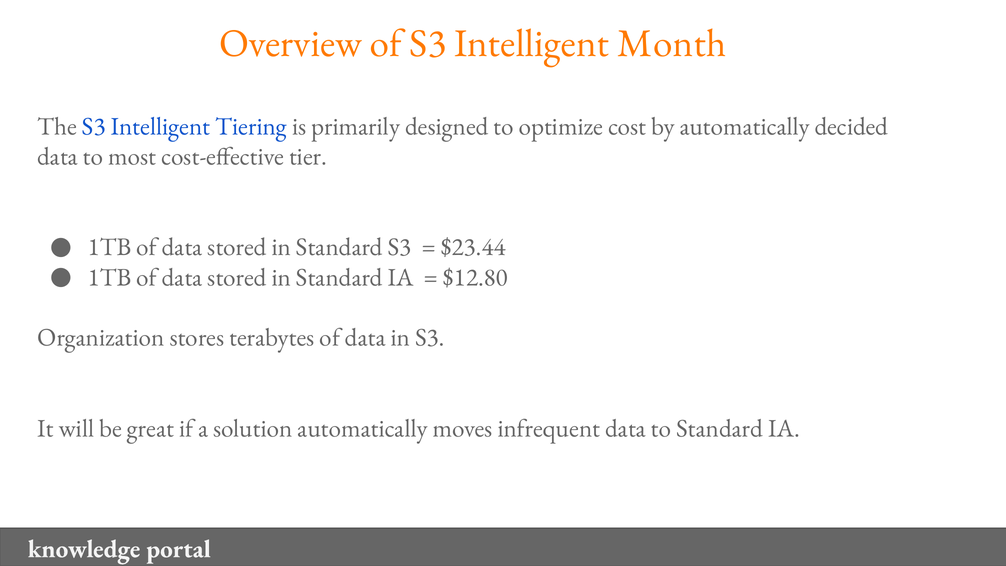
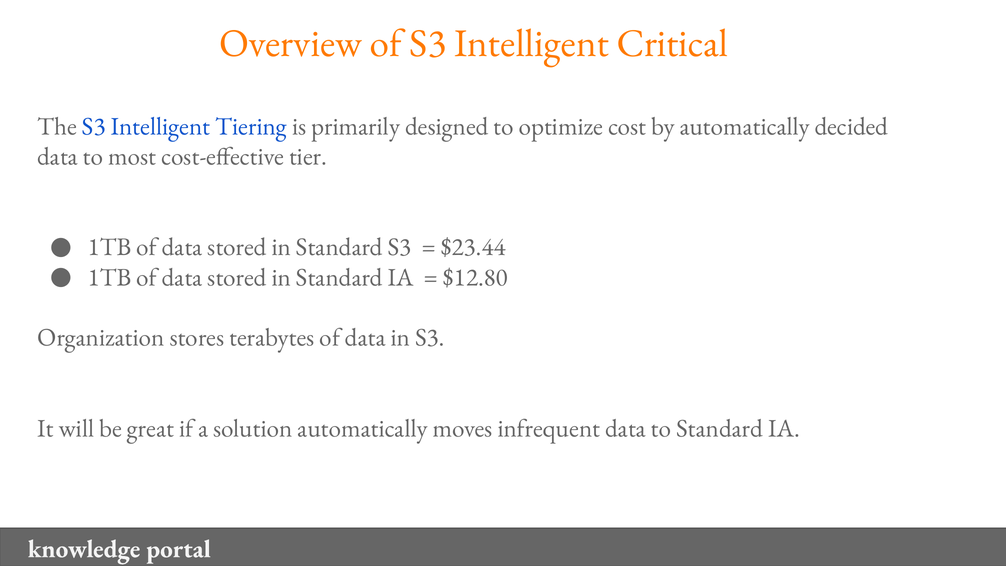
Month: Month -> Critical
